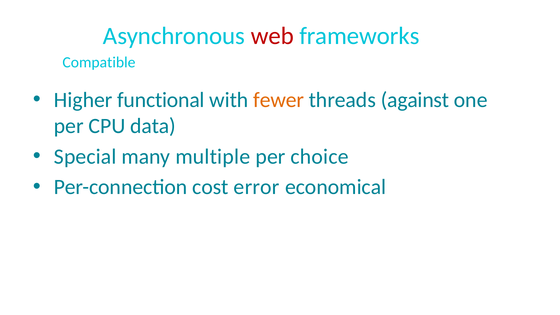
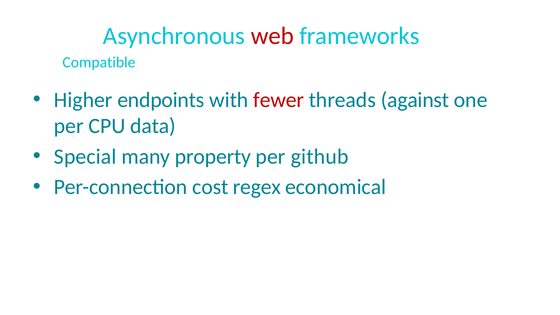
functional: functional -> endpoints
fewer colour: orange -> red
multiple: multiple -> property
choice: choice -> github
error: error -> regex
